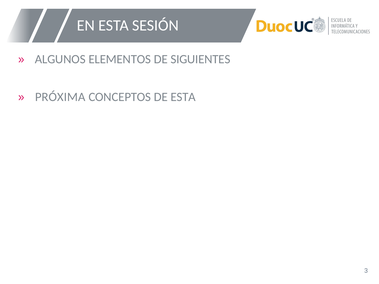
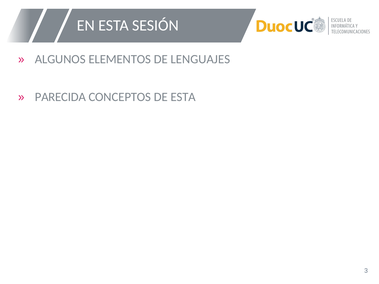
SIGUIENTES: SIGUIENTES -> LENGUAJES
PRÓXIMA: PRÓXIMA -> PARECIDA
